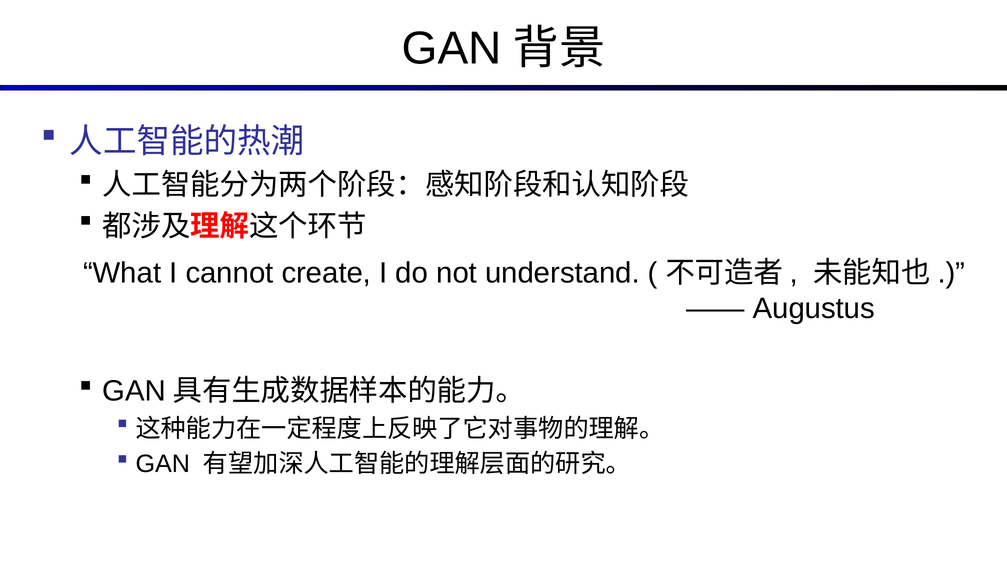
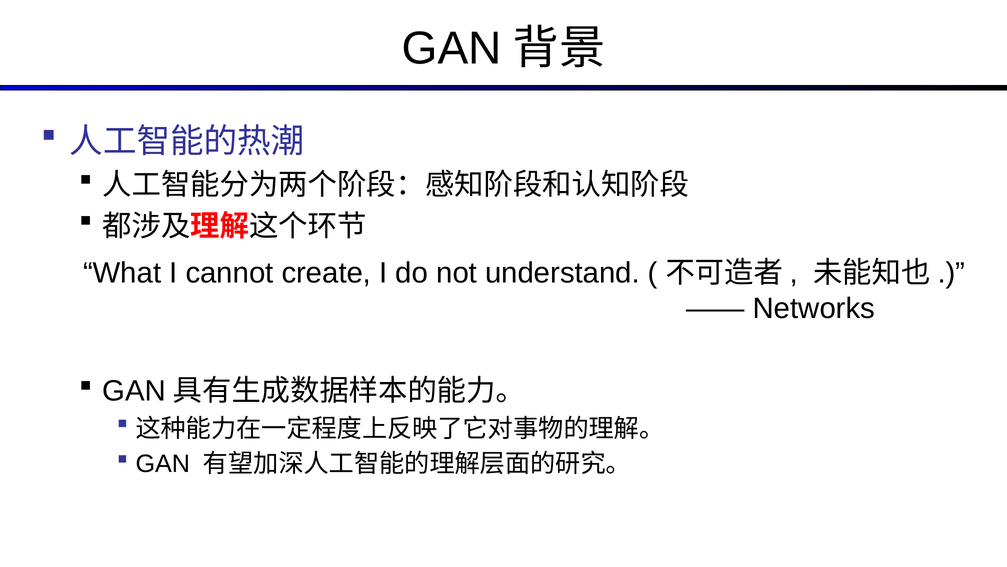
Augustus: Augustus -> Networks
